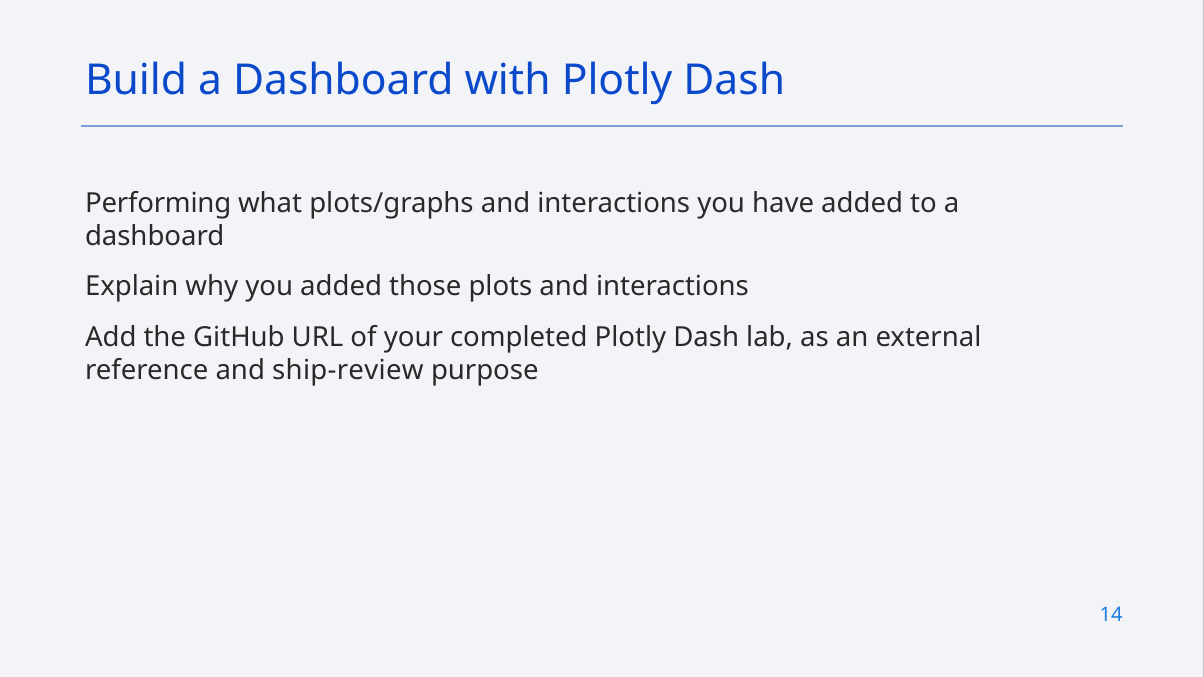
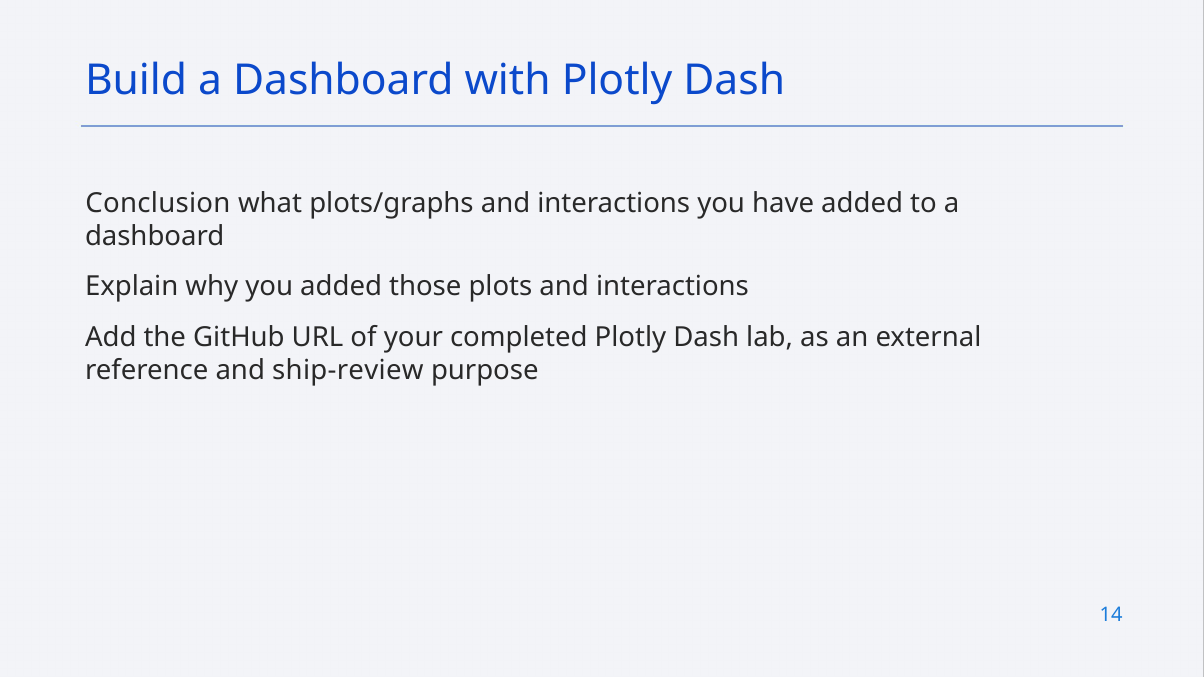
Performing: Performing -> Conclusion
